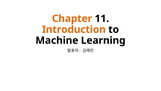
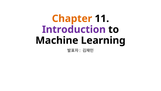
Introduction colour: orange -> purple
